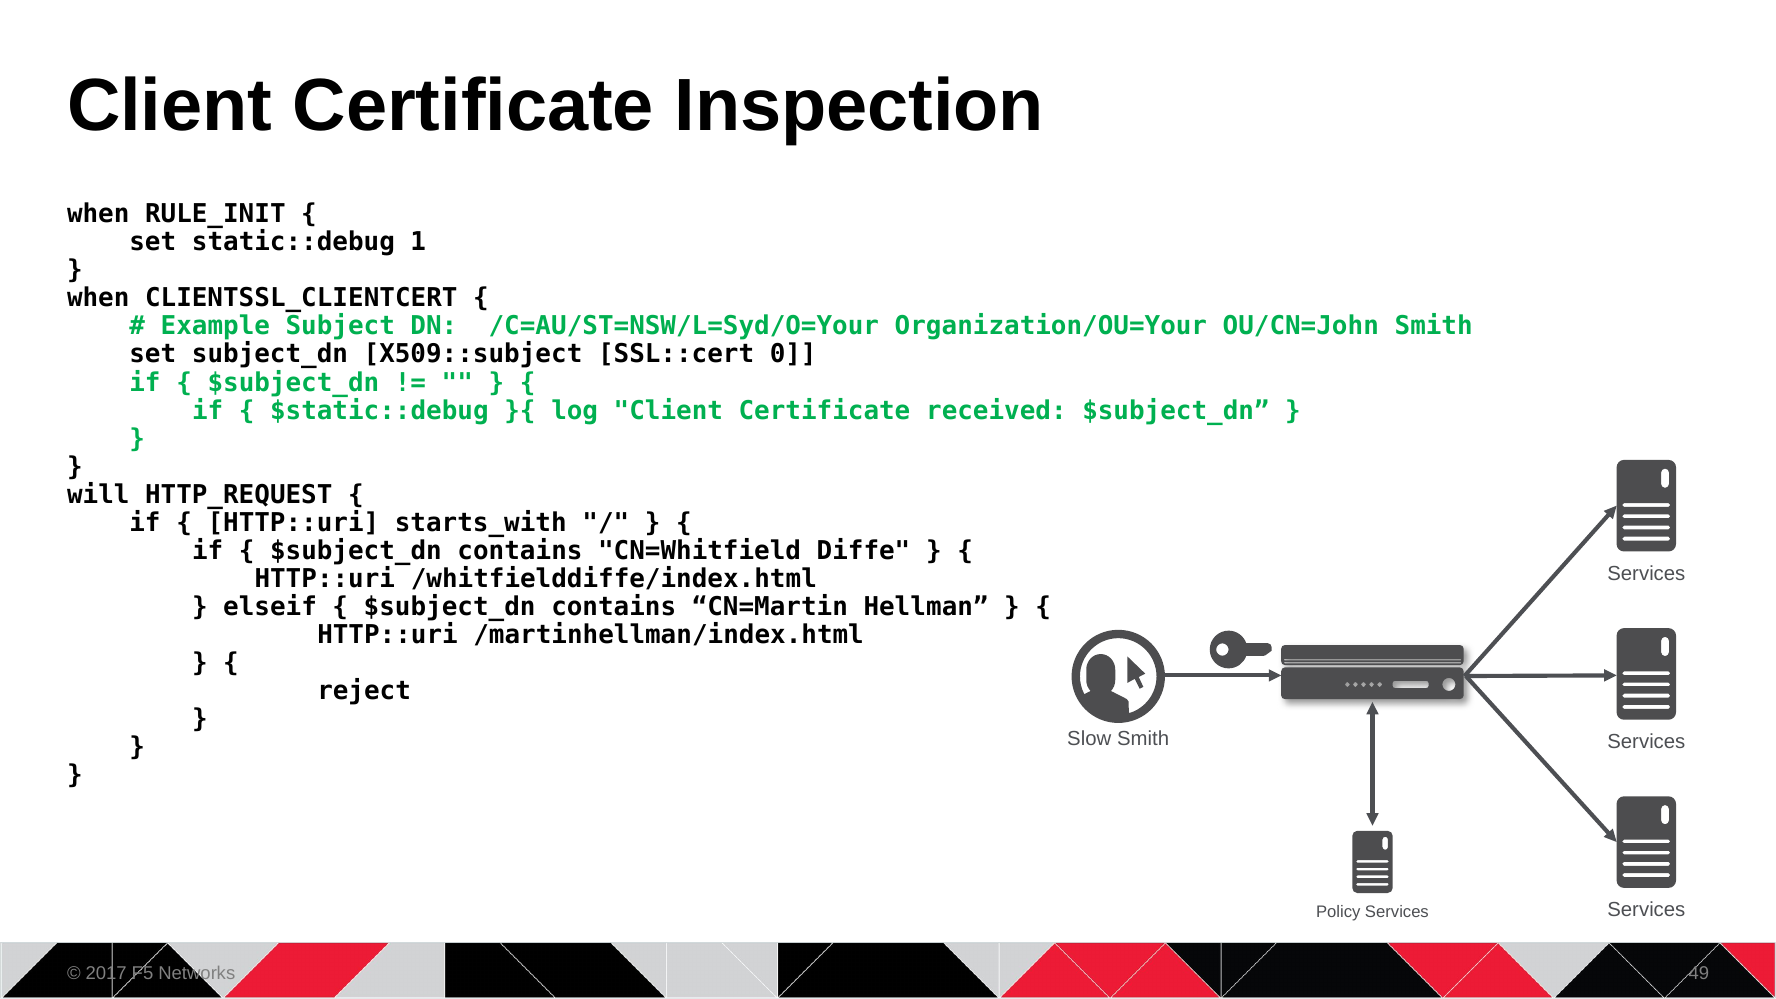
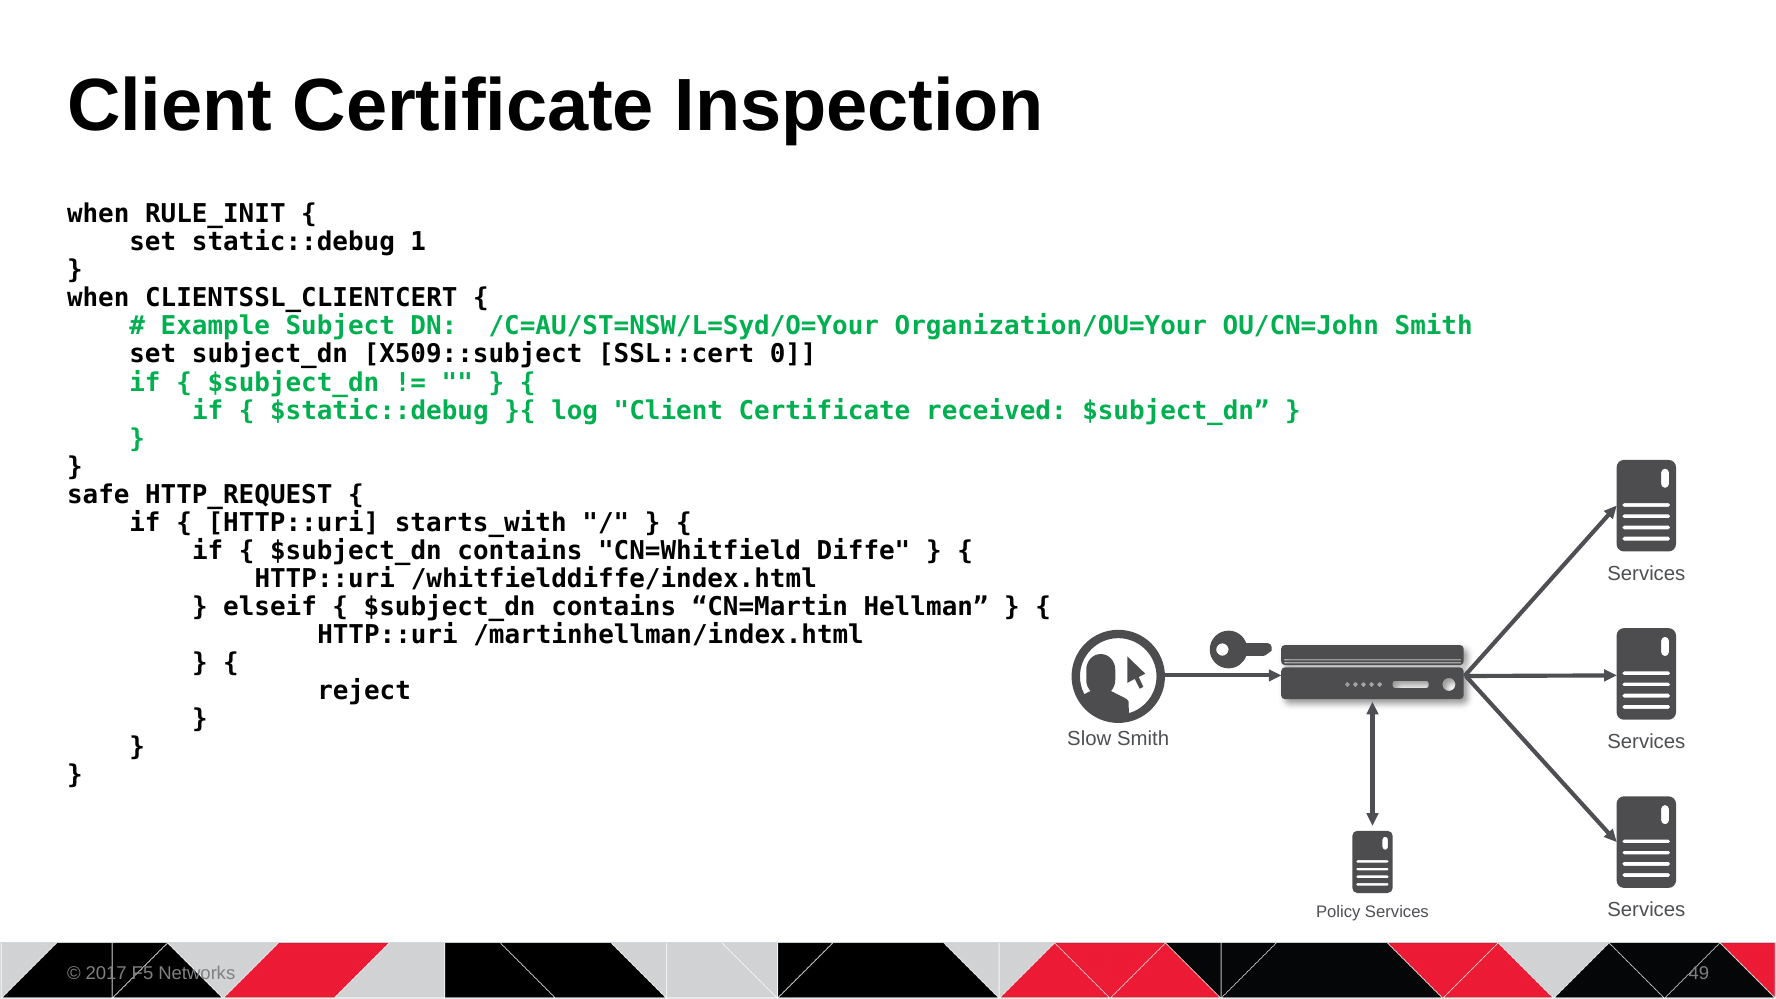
will: will -> safe
